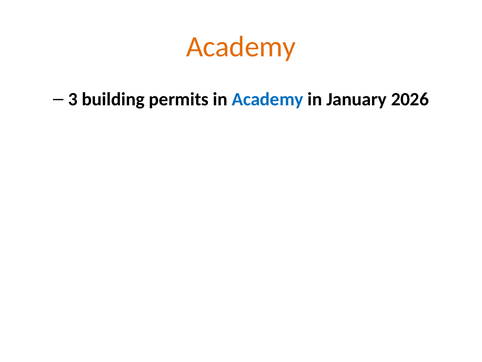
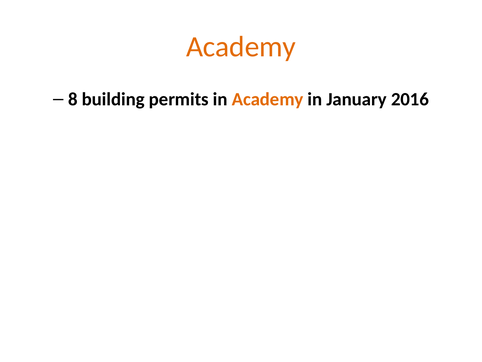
3: 3 -> 8
Academy at (268, 99) colour: blue -> orange
2026: 2026 -> 2016
